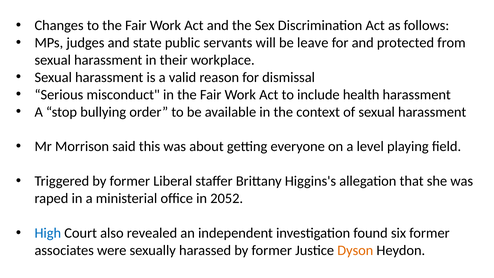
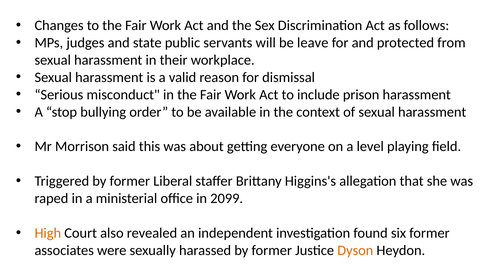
health: health -> prison
2052: 2052 -> 2099
High colour: blue -> orange
